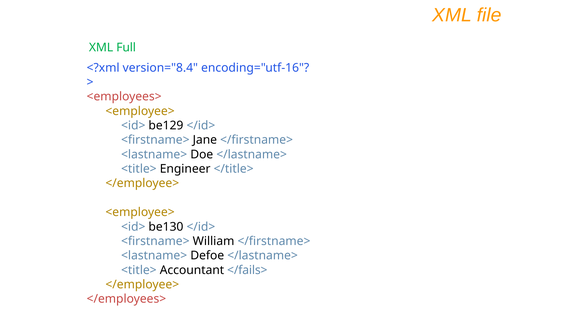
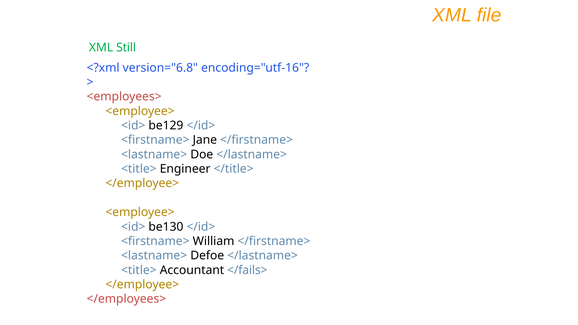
Full: Full -> Still
version="8.4: version="8.4 -> version="6.8
